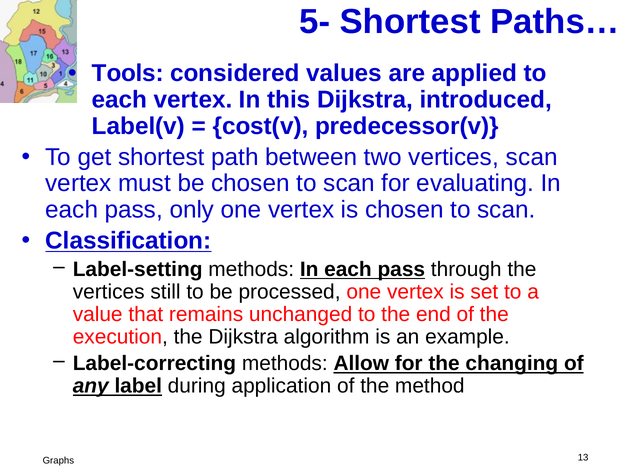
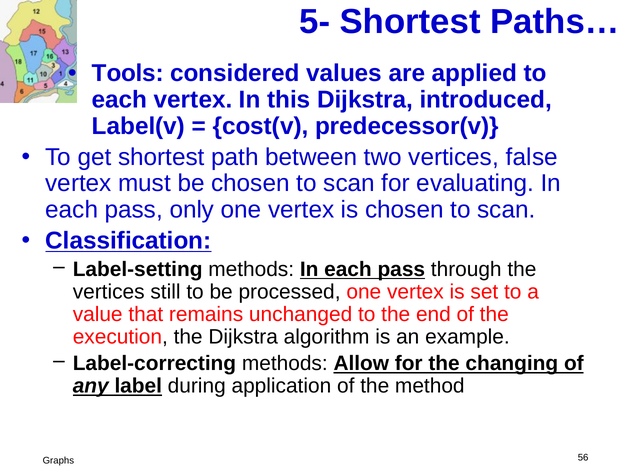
vertices scan: scan -> false
13: 13 -> 56
